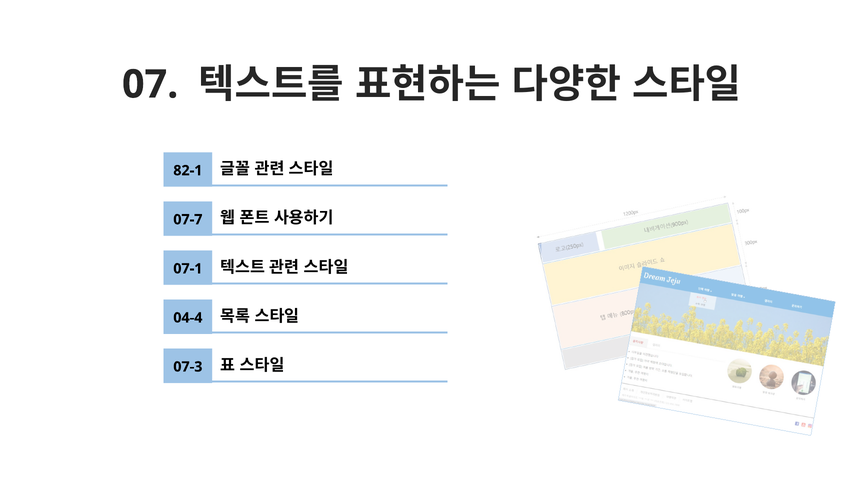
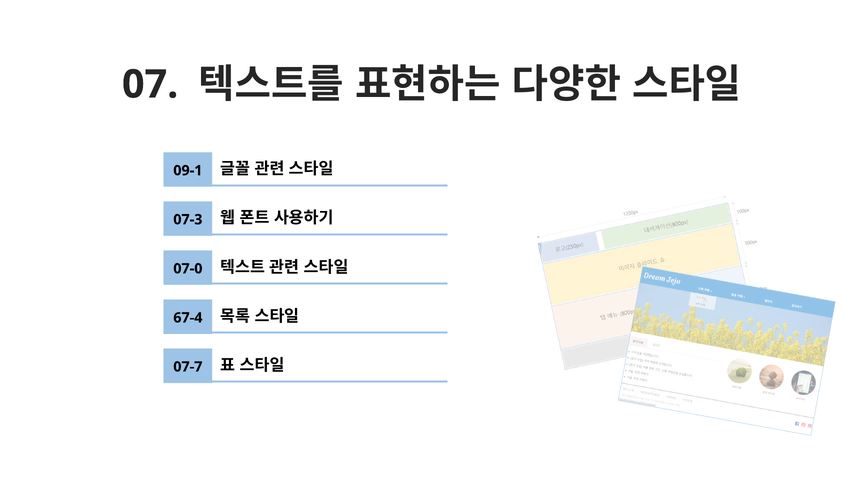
82-1: 82-1 -> 09-1
07-7: 07-7 -> 07-3
07-1: 07-1 -> 07-0
04-4: 04-4 -> 67-4
07-3: 07-3 -> 07-7
